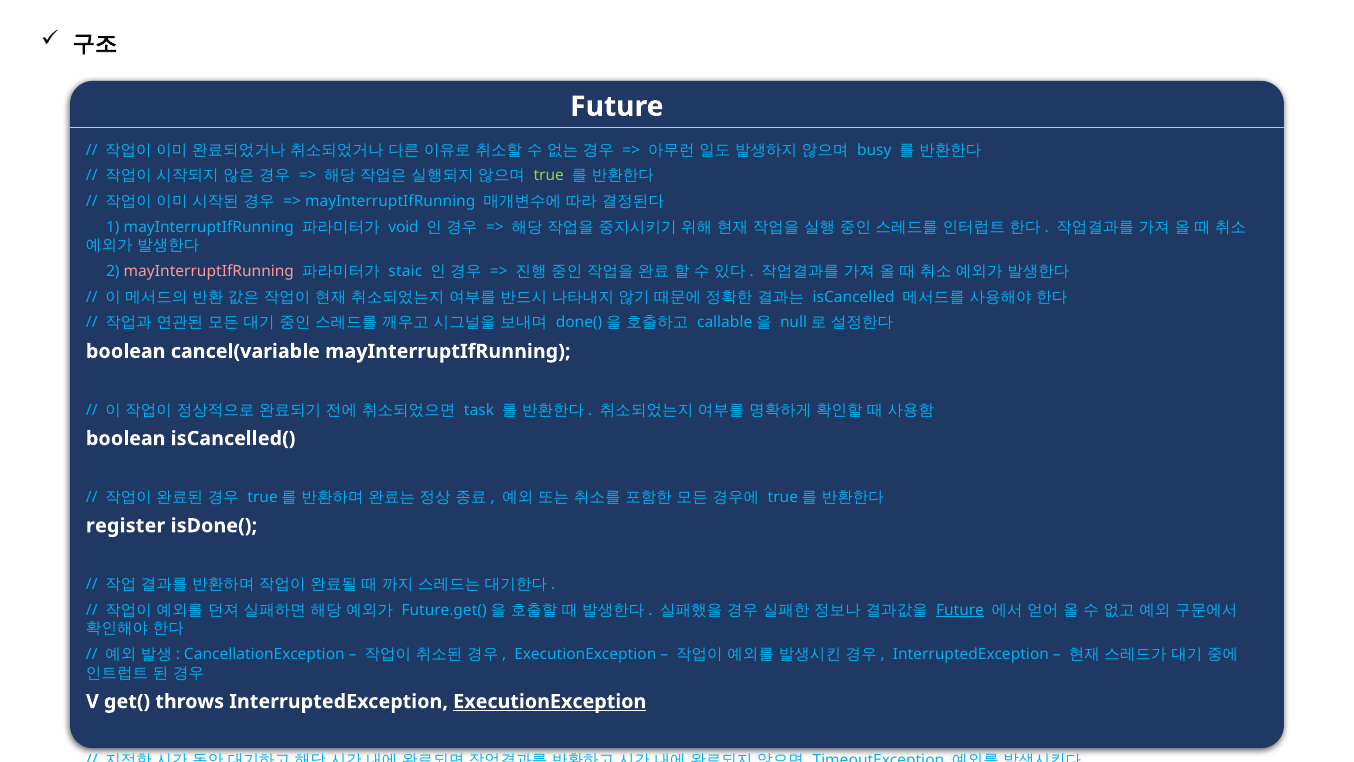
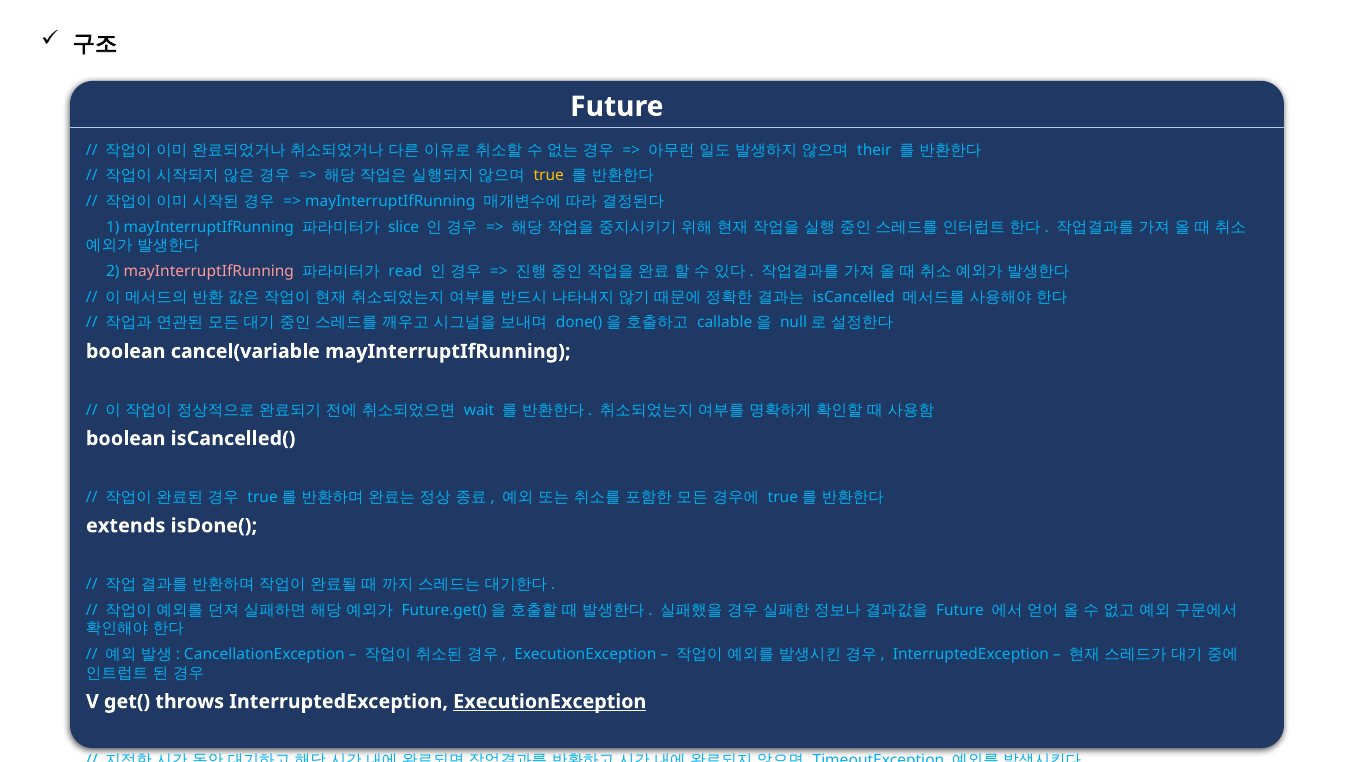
busy: busy -> their
true colour: light green -> yellow
void: void -> slice
staic: staic -> read
task: task -> wait
register: register -> extends
Future at (960, 610) underline: present -> none
